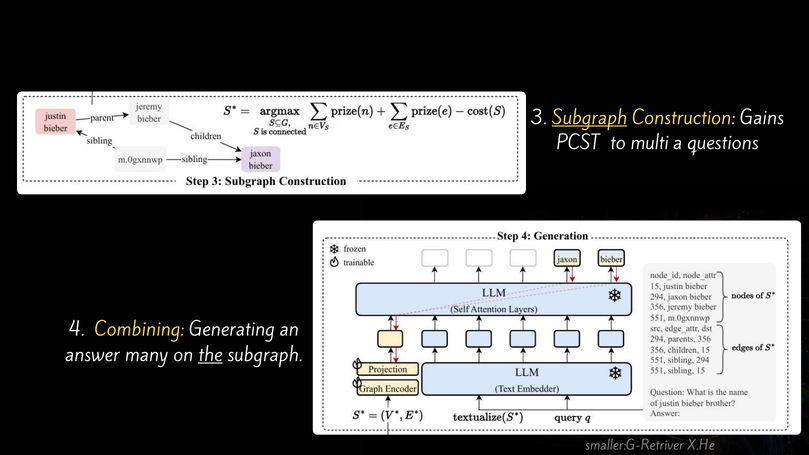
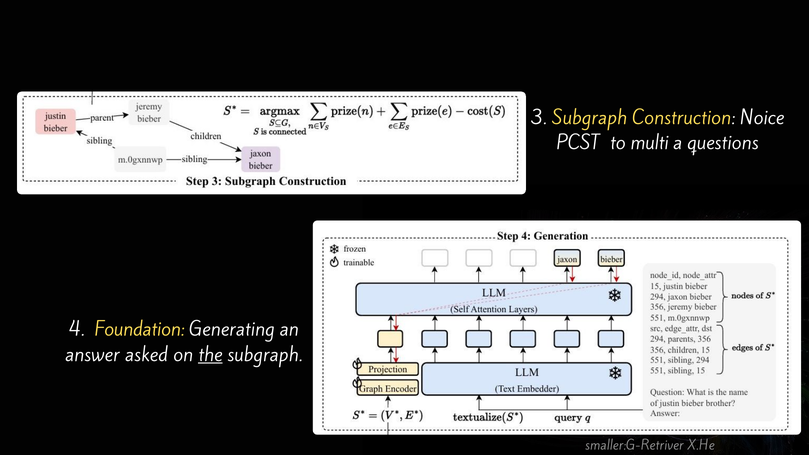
Subgraph at (590, 118) underline: present -> none
Gains: Gains -> Noice
Combining: Combining -> Foundation
many: many -> asked
